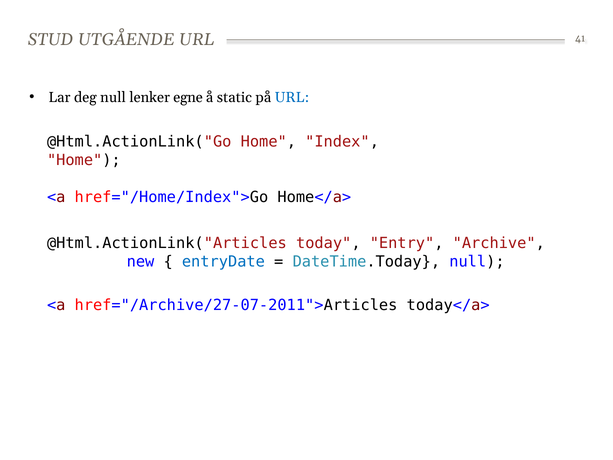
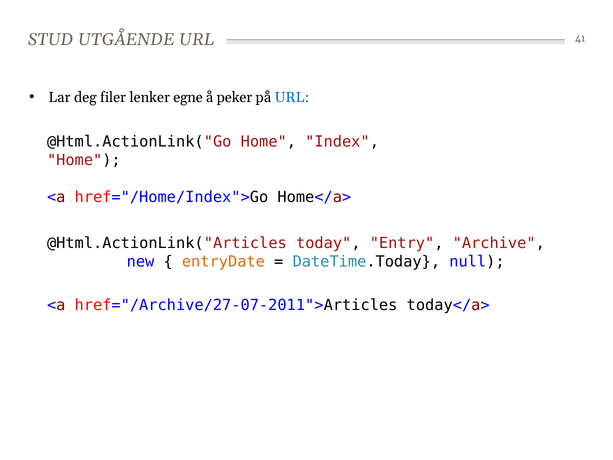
deg null: null -> filer
static: static -> peker
entryDate colour: blue -> orange
